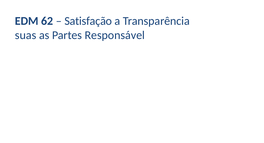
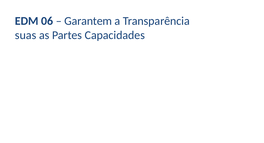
62: 62 -> 06
Satisfação: Satisfação -> Garantem
Responsável: Responsável -> Capacidades
